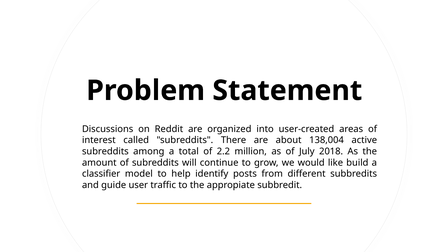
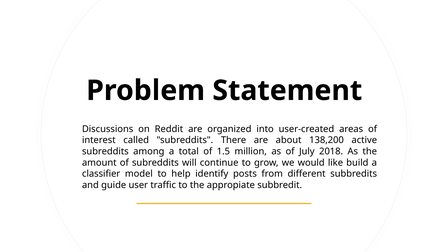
138,004: 138,004 -> 138,200
2.2: 2.2 -> 1.5
